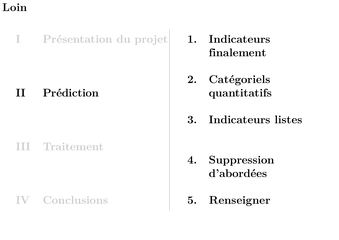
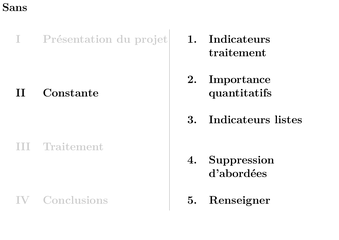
Loin: Loin -> Sans
finalement at (238, 53): finalement -> traitement
Catégoriels: Catégoriels -> Importance
Prédiction: Prédiction -> Constante
